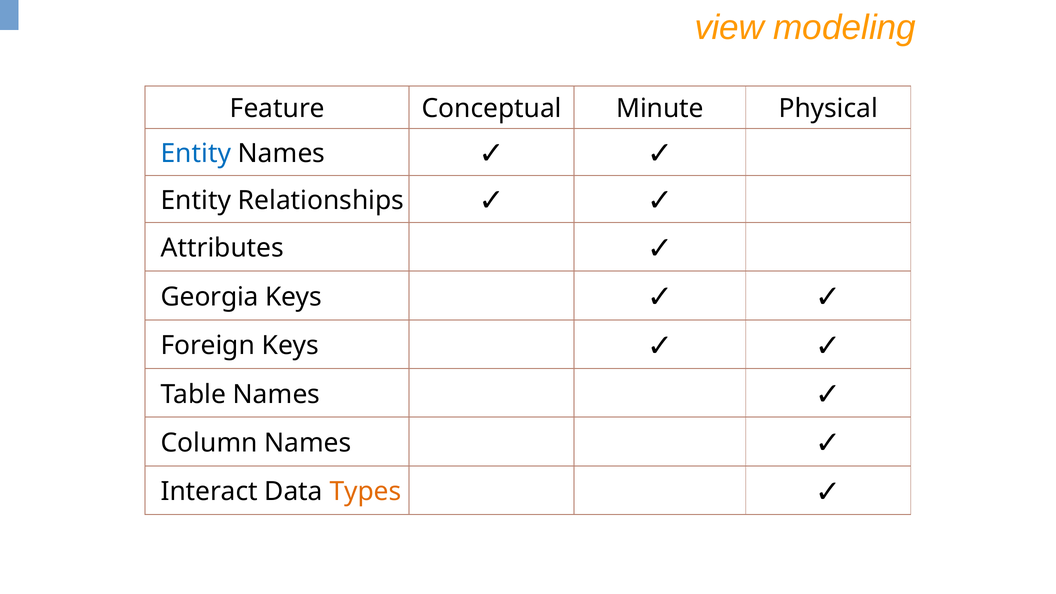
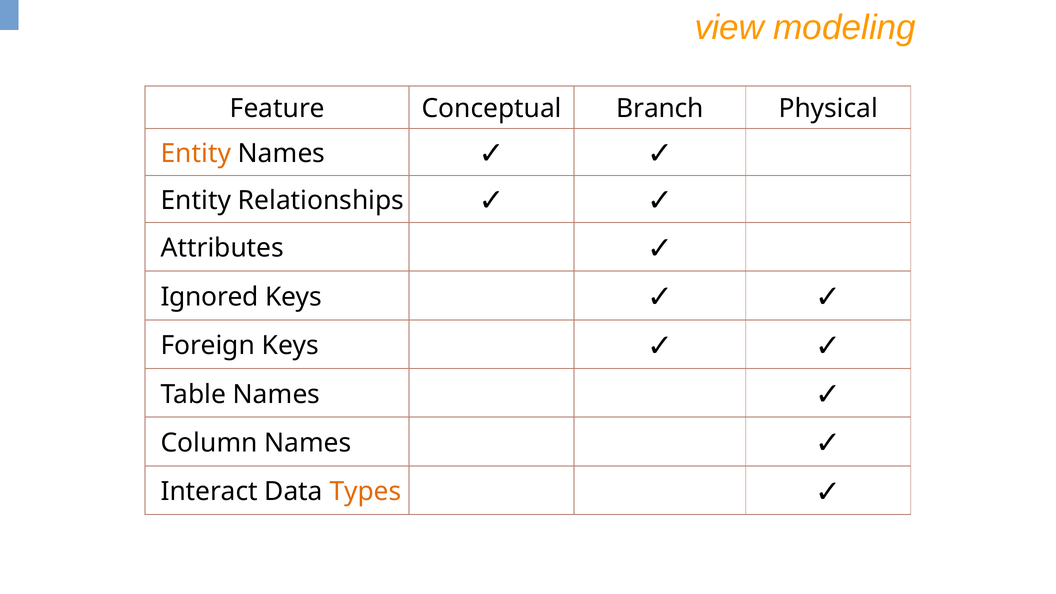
Minute: Minute -> Branch
Entity at (196, 153) colour: blue -> orange
Georgia: Georgia -> Ignored
